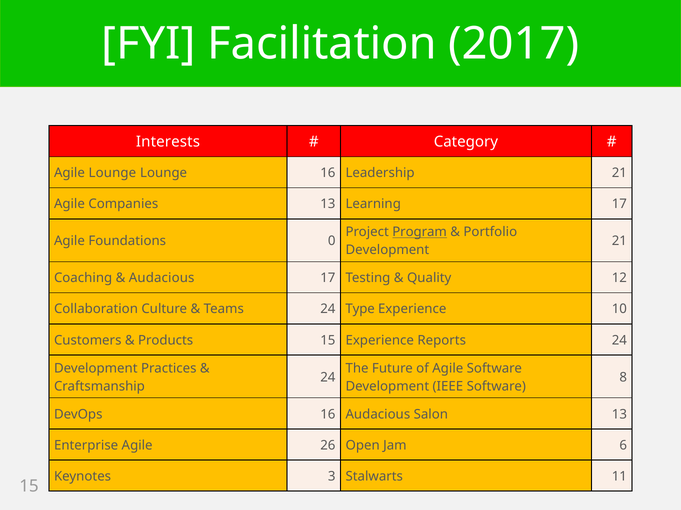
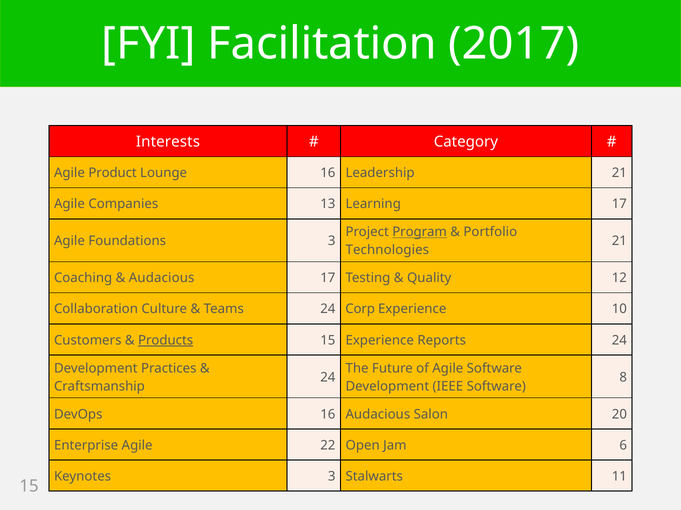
Agile Lounge: Lounge -> Product
Foundations 0: 0 -> 3
Development at (387, 250): Development -> Technologies
Type: Type -> Corp
Products underline: none -> present
Salon 13: 13 -> 20
26: 26 -> 22
